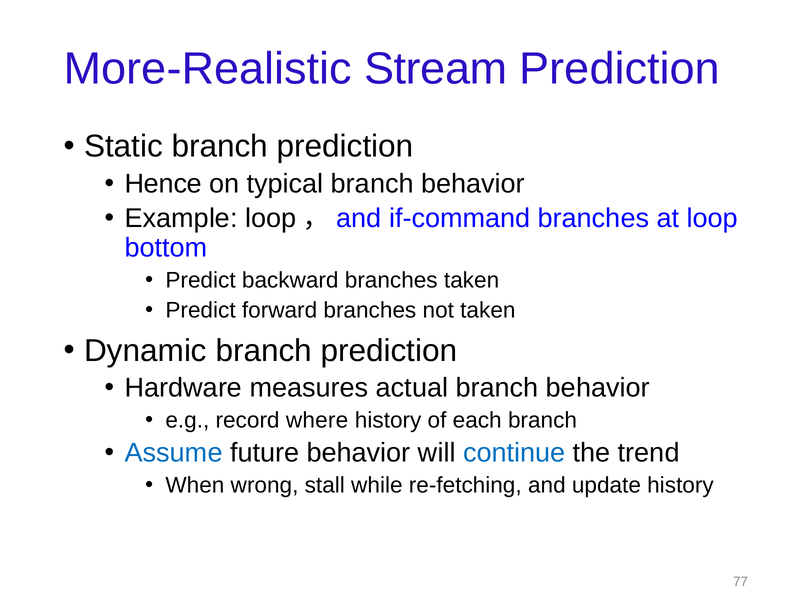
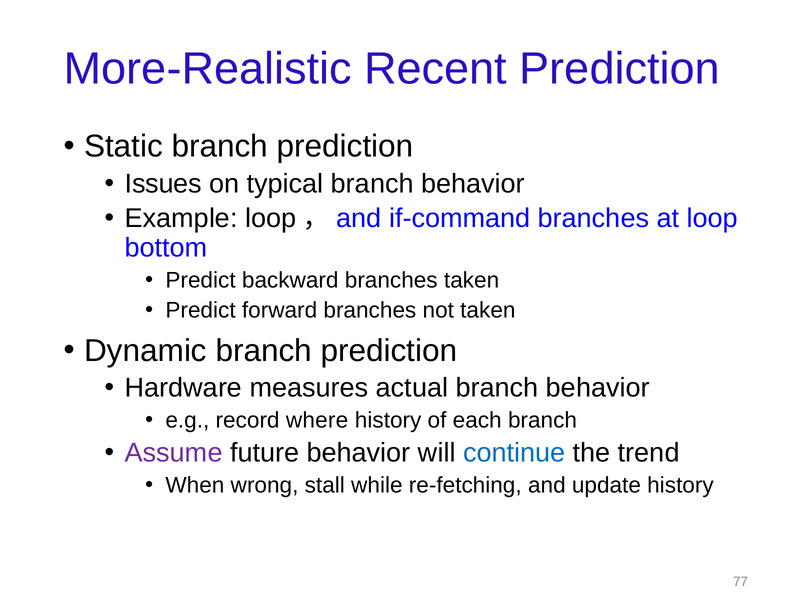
Stream: Stream -> Recent
Hence: Hence -> Issues
Assume colour: blue -> purple
